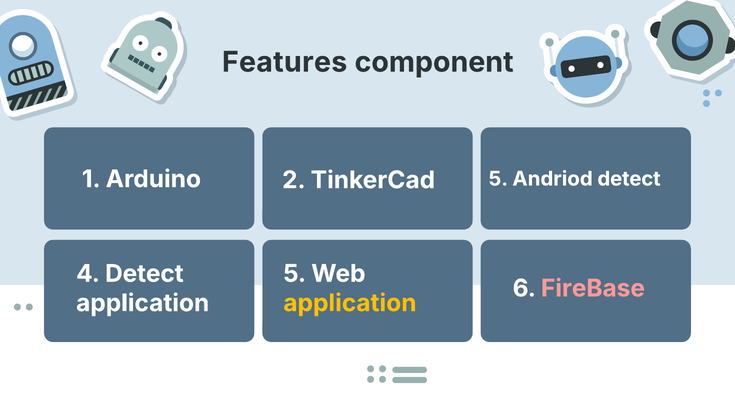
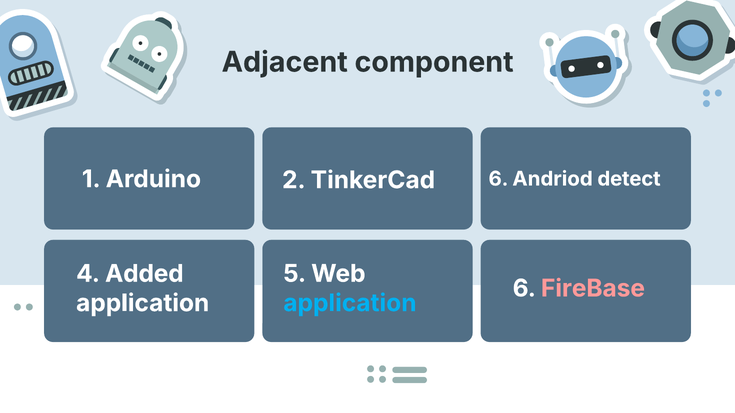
Features: Features -> Adjacent
Arduino 5: 5 -> 6
4 Detect: Detect -> Added
application at (350, 303) colour: yellow -> light blue
